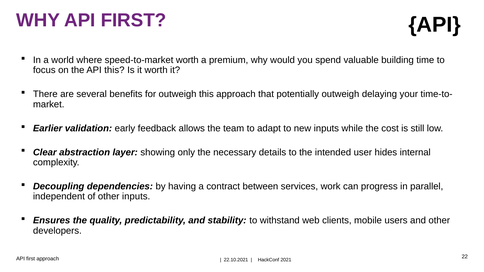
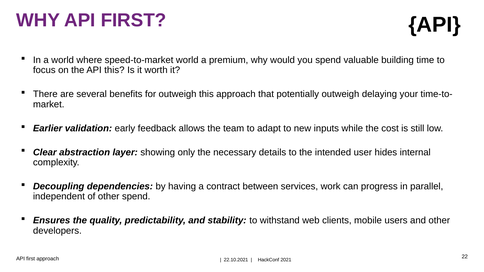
speed-to-market worth: worth -> world
other inputs: inputs -> spend
